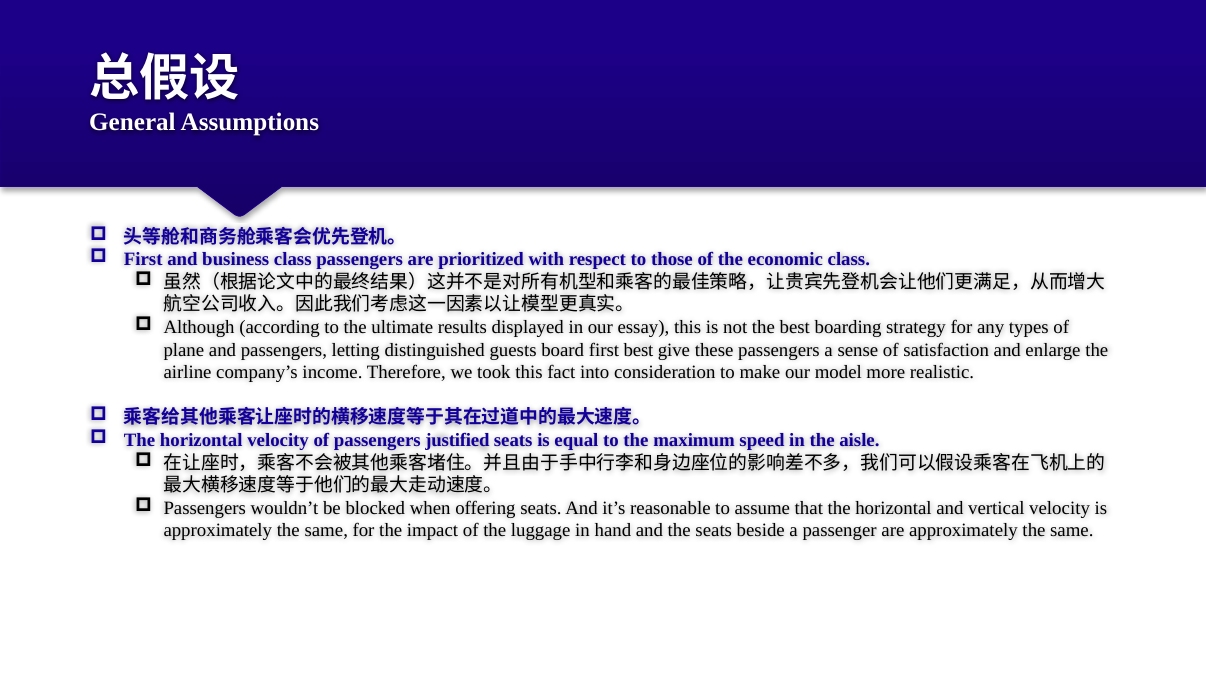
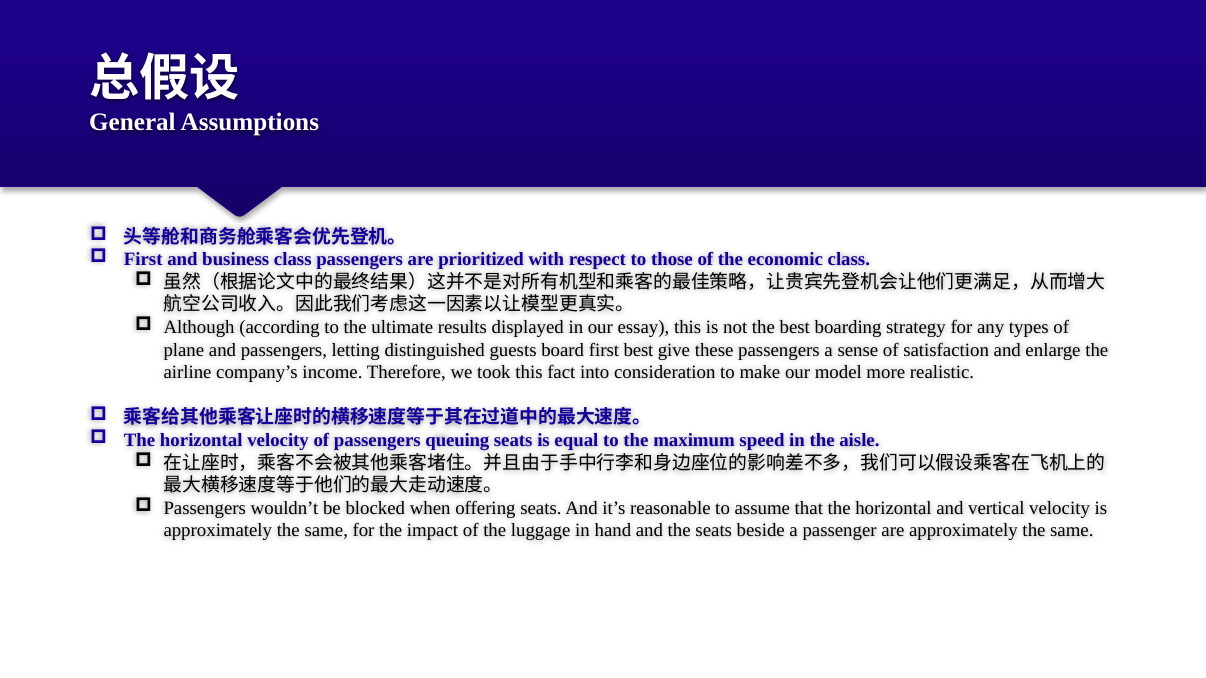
justified: justified -> queuing
